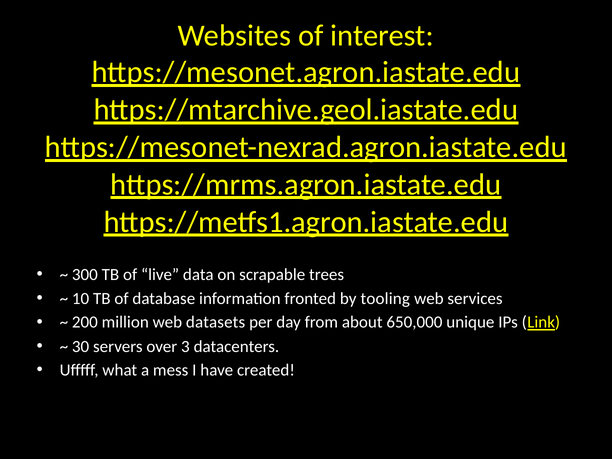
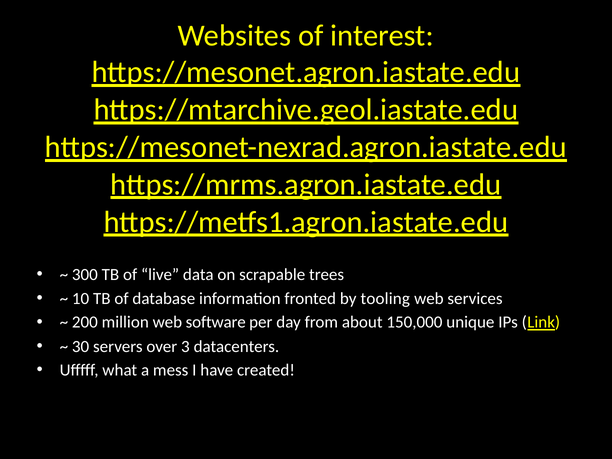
datasets: datasets -> software
650,000: 650,000 -> 150,000
